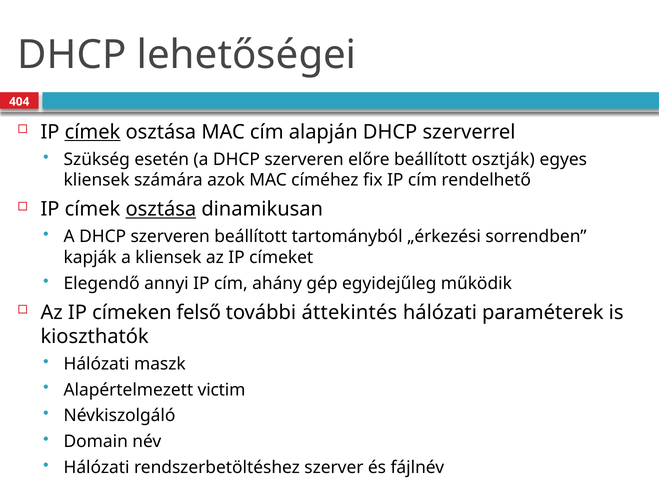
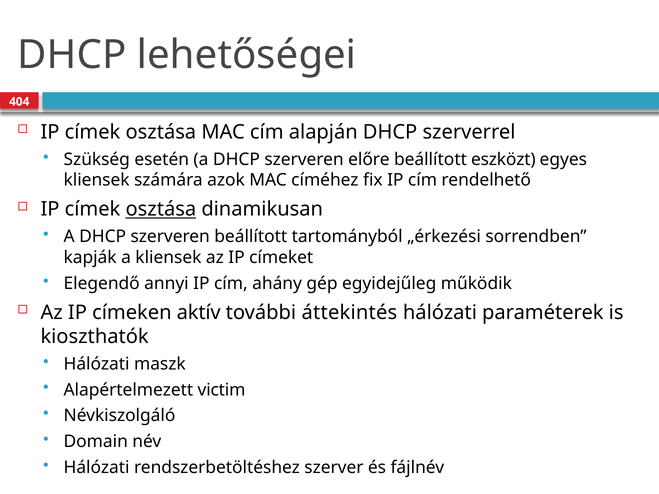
címek at (93, 132) underline: present -> none
osztják: osztják -> eszközt
felső: felső -> aktív
